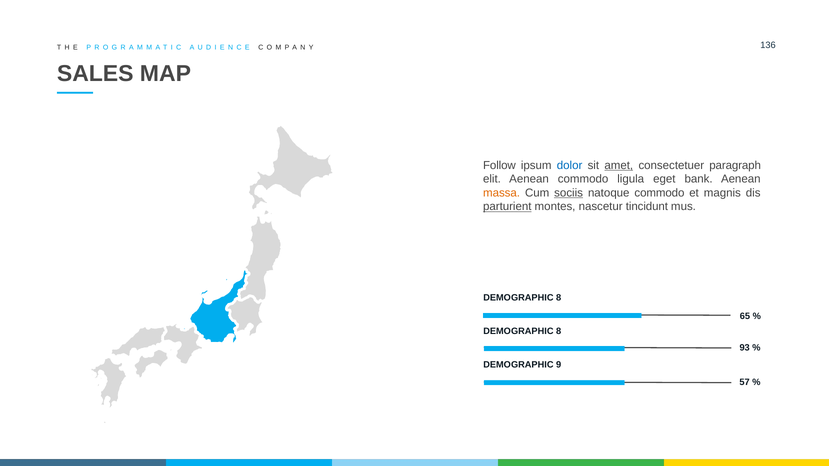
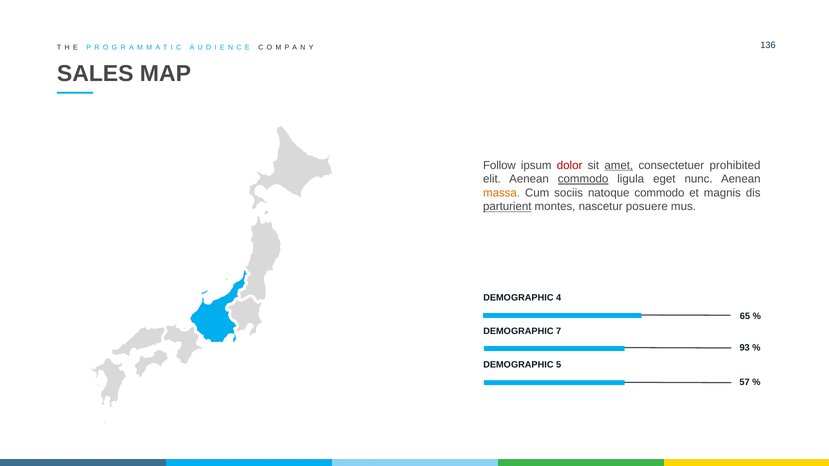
dolor colour: blue -> red
paragraph: paragraph -> prohibited
commodo at (583, 179) underline: none -> present
bank: bank -> nunc
sociis underline: present -> none
tincidunt: tincidunt -> posuere
8 at (559, 298): 8 -> 4
8 at (559, 331): 8 -> 7
9: 9 -> 5
